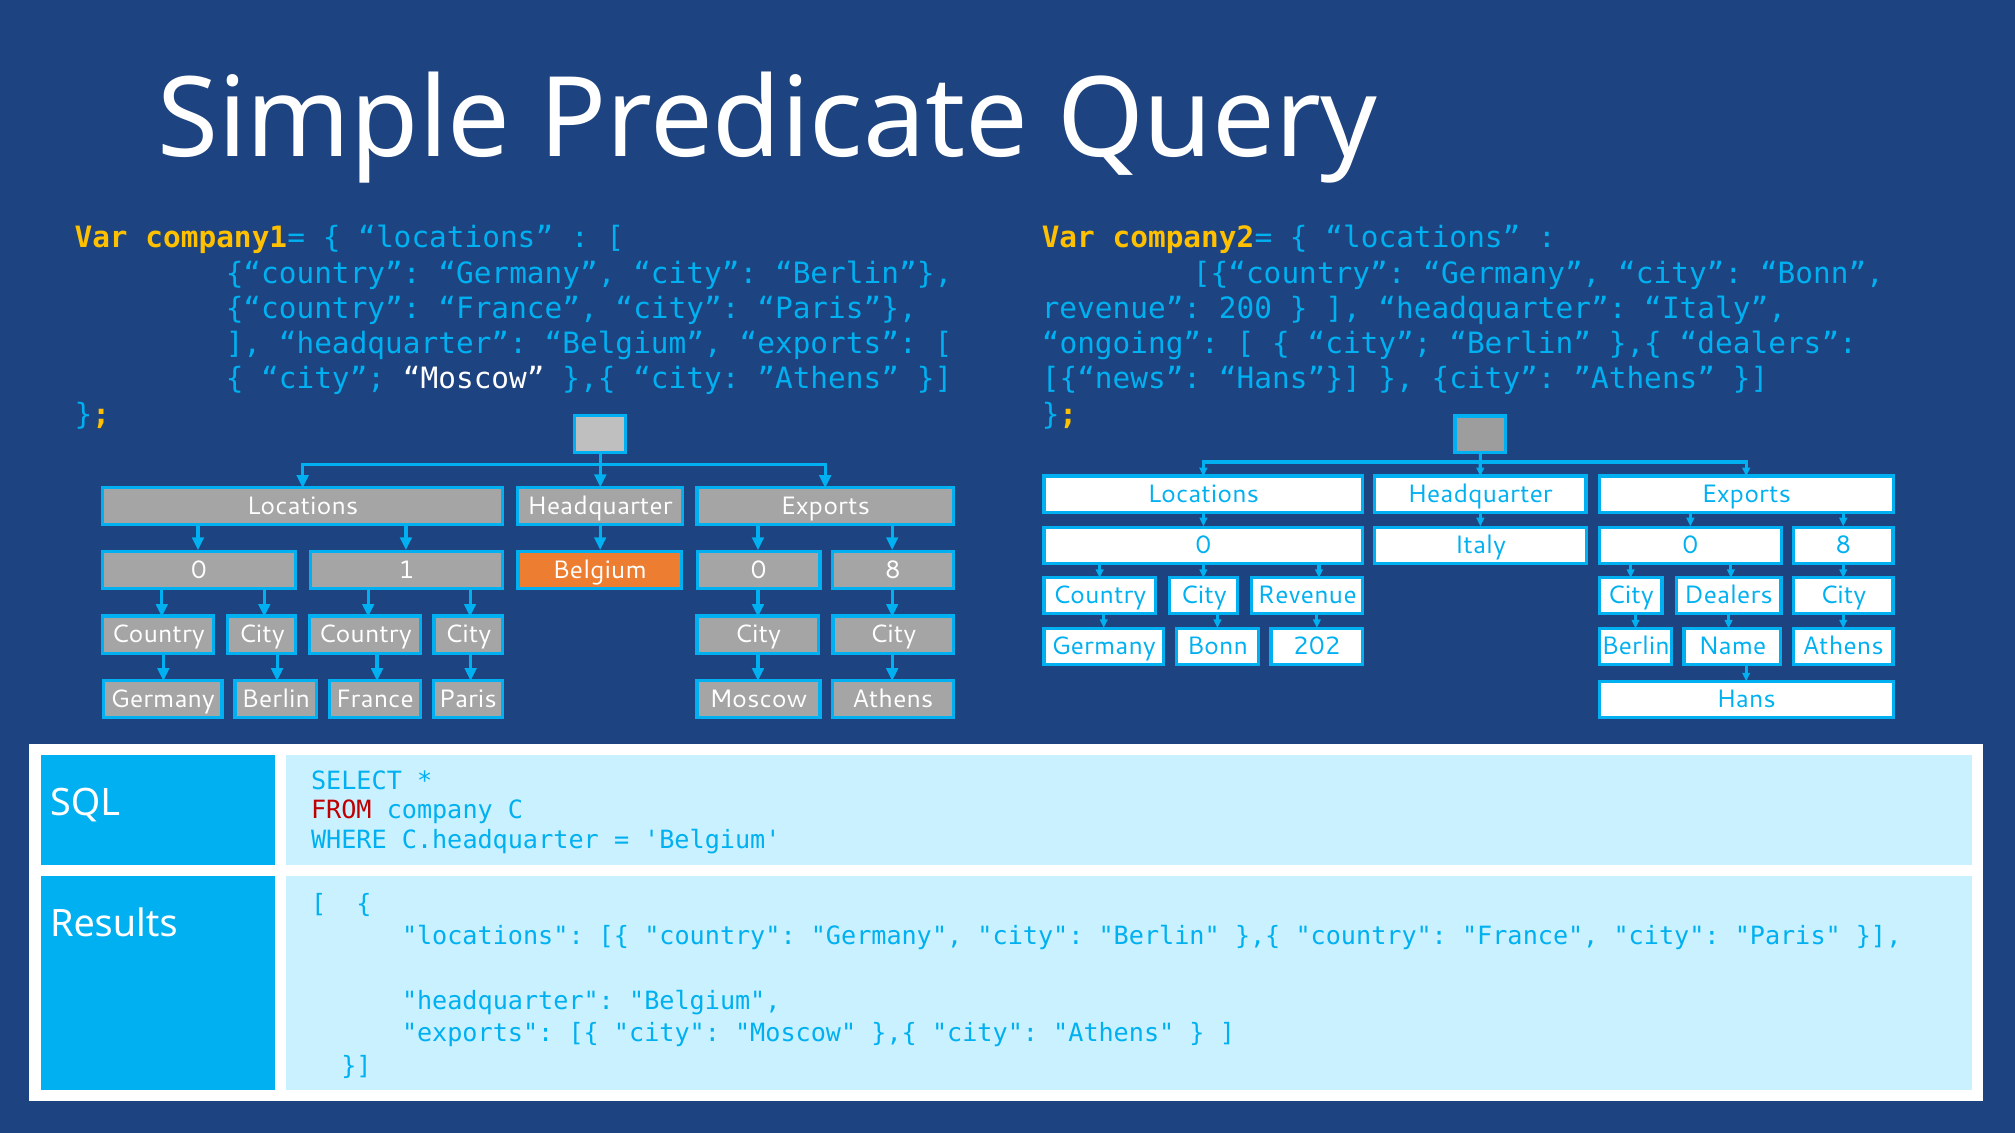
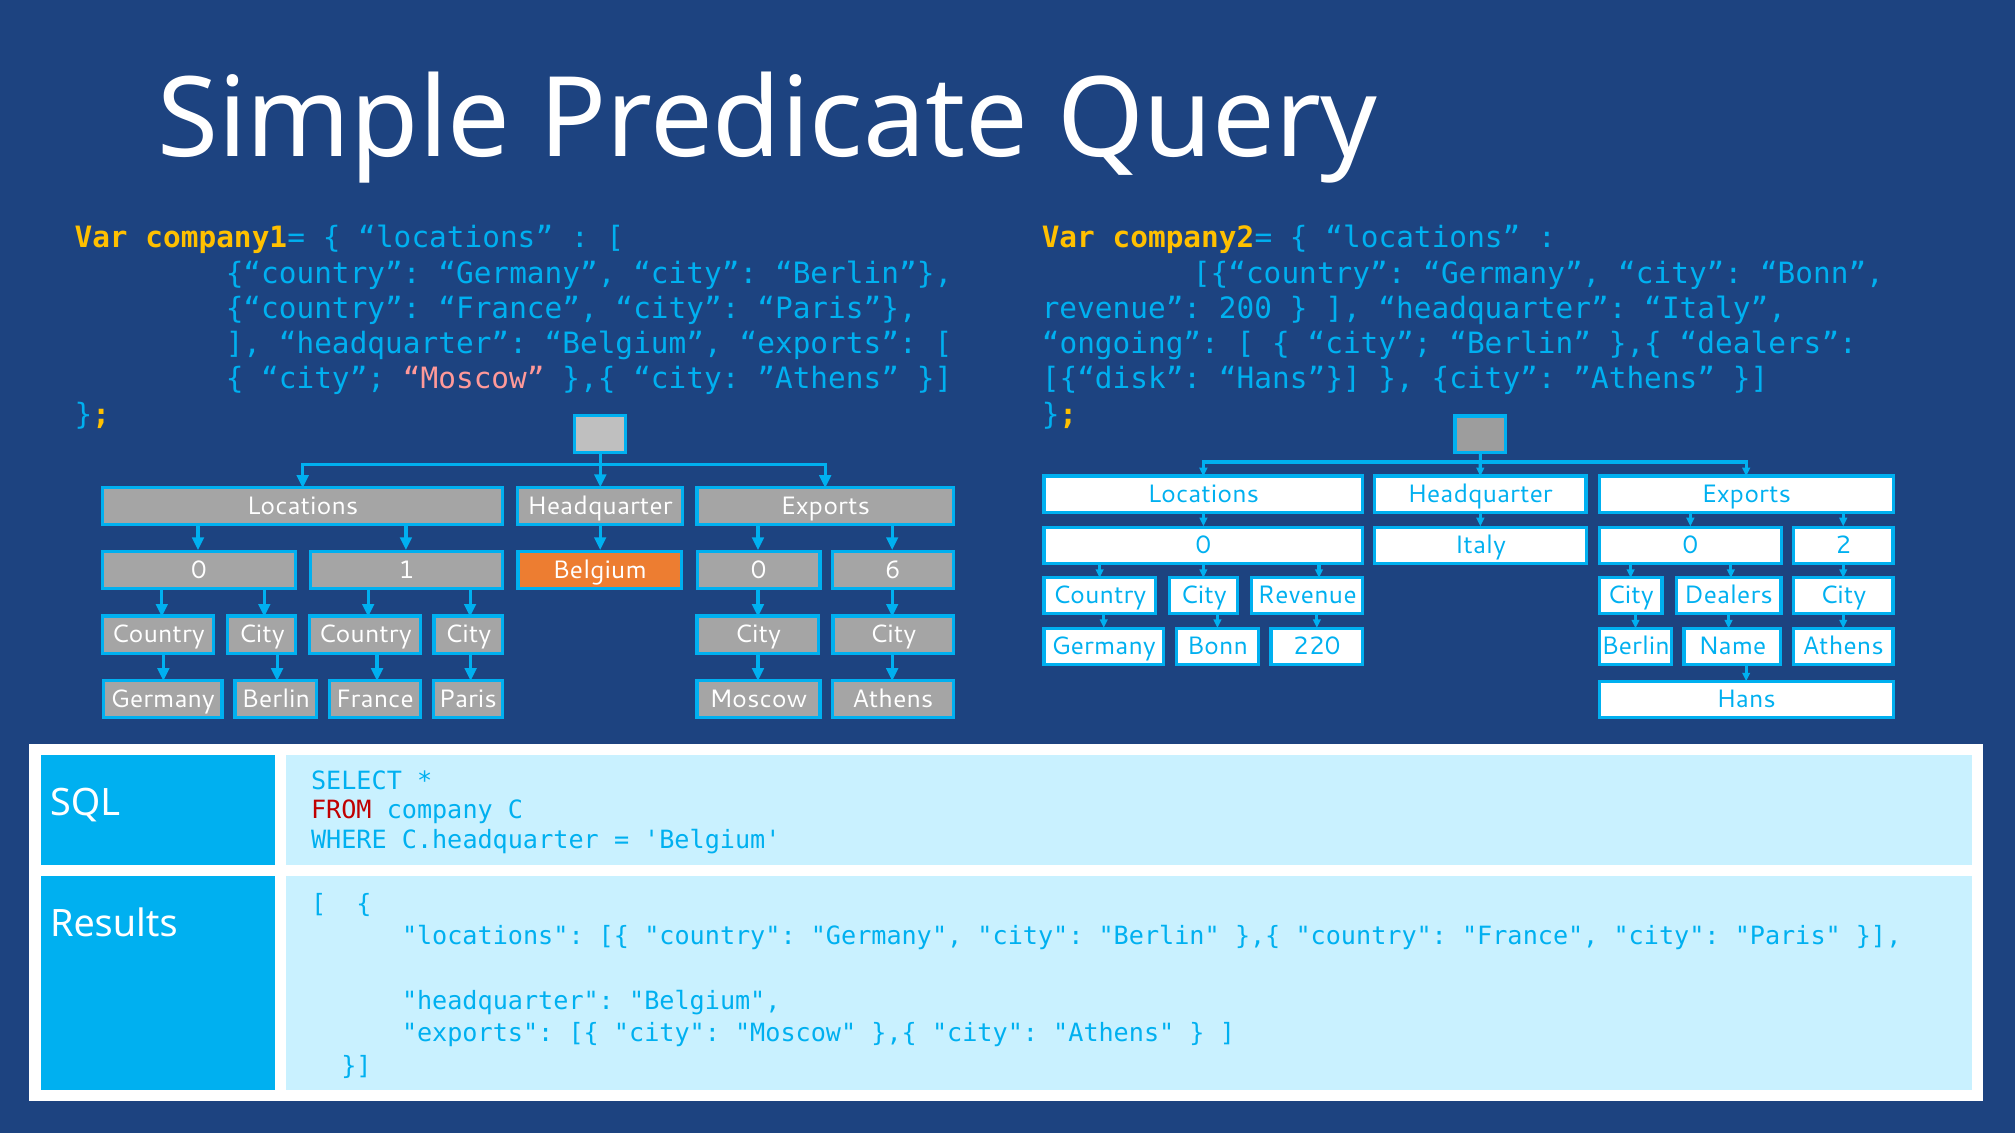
Moscow at (474, 379) colour: white -> pink
news: news -> disk
Italy 0 8: 8 -> 2
8 at (893, 570): 8 -> 6
202: 202 -> 220
